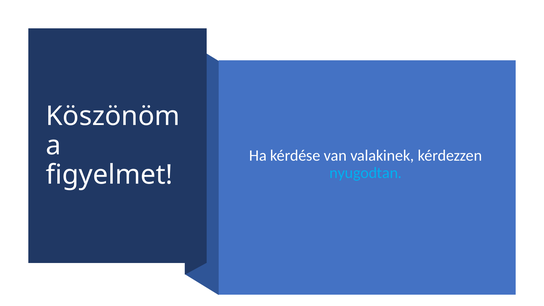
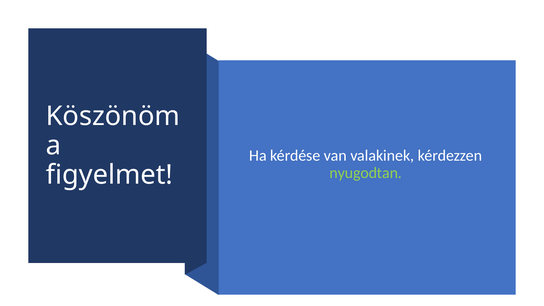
nyugodtan colour: light blue -> light green
